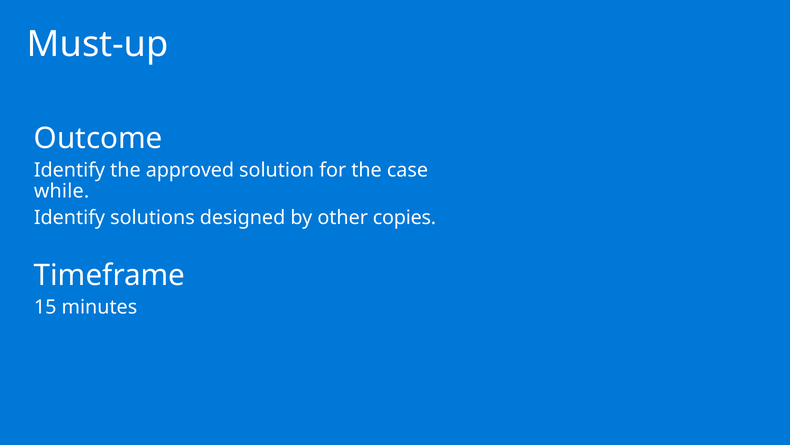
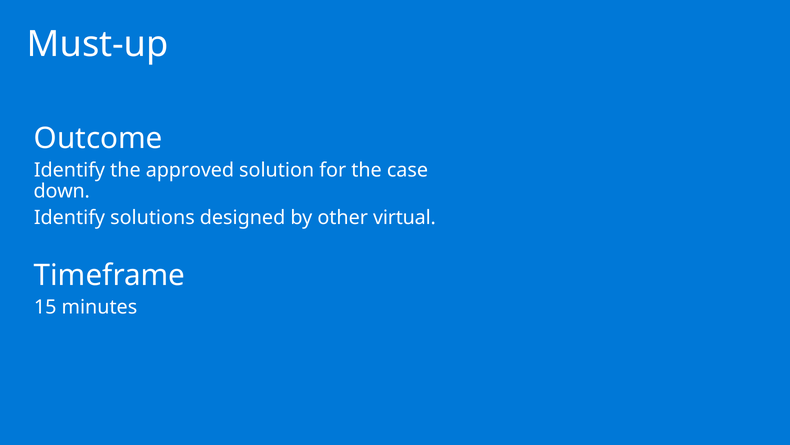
while: while -> down
copies: copies -> virtual
